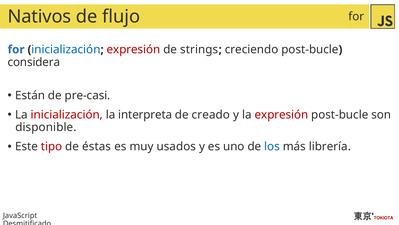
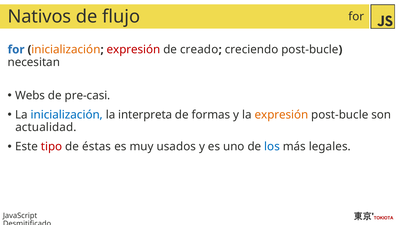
inicialización at (66, 49) colour: blue -> orange
strings: strings -> creado
considera: considera -> necesitan
Están: Están -> Webs
inicialización at (67, 114) colour: red -> blue
creado: creado -> formas
expresión at (281, 114) colour: red -> orange
disponible: disponible -> actualidad
librería: librería -> legales
